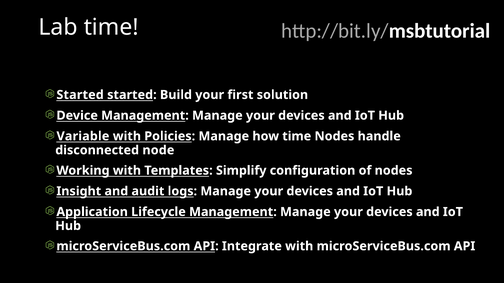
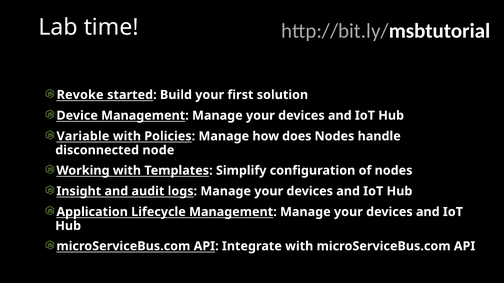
Started at (80, 95): Started -> Revoke
how time: time -> does
